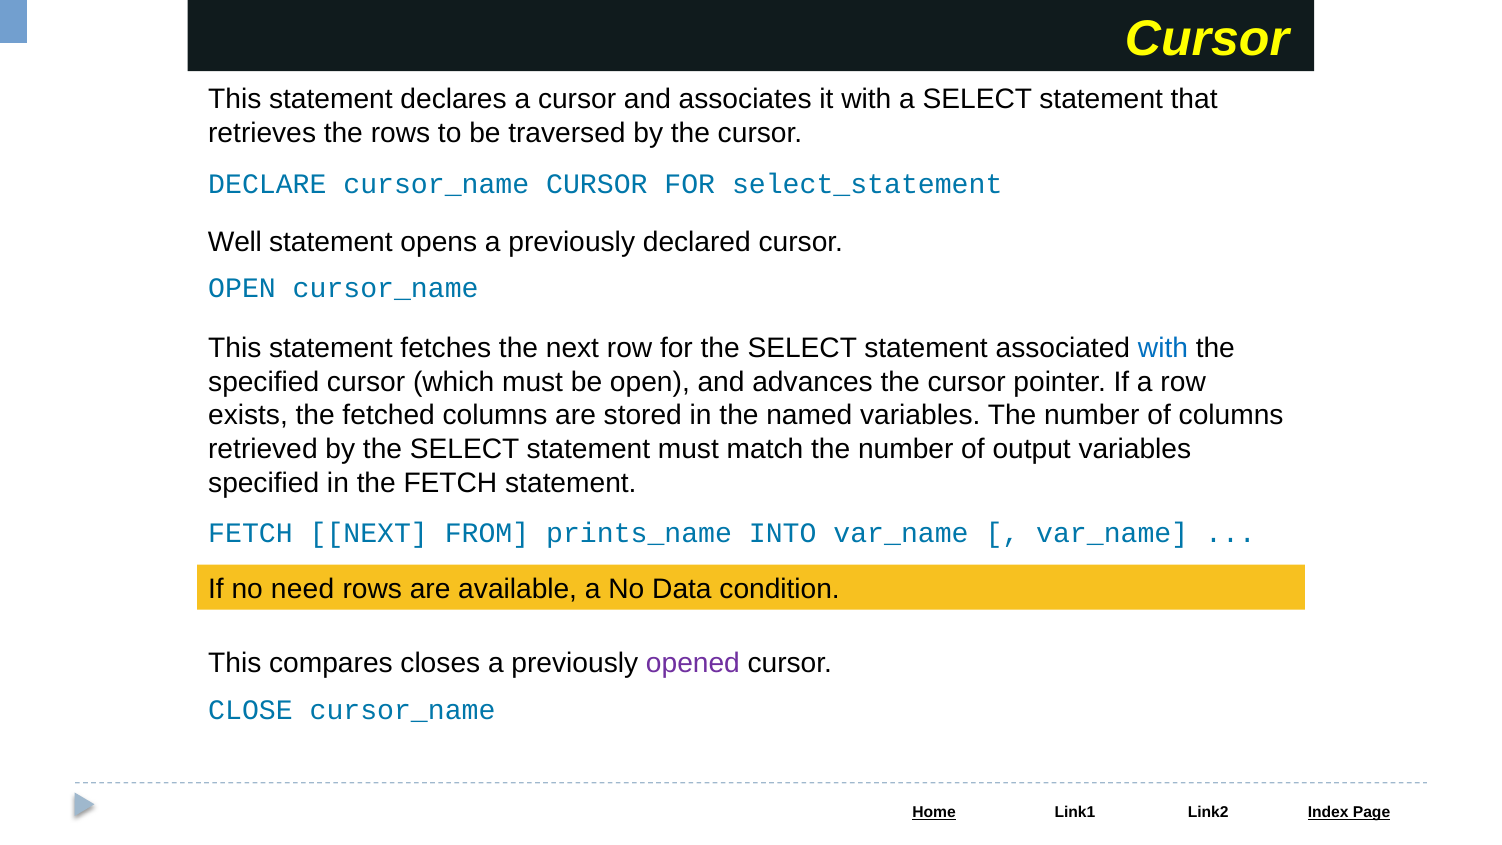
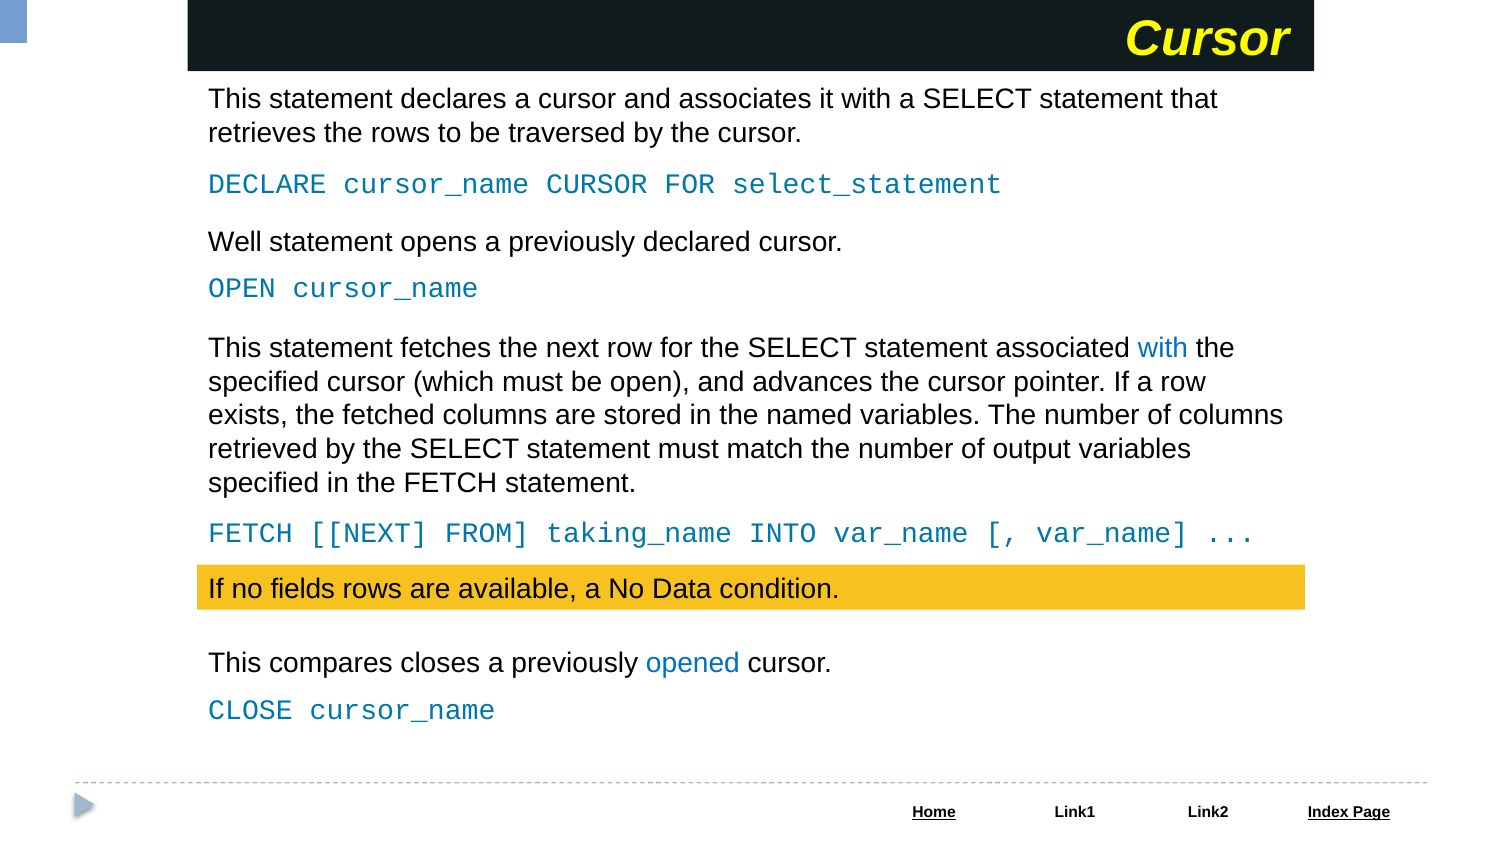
prints_name: prints_name -> taking_name
need: need -> fields
opened colour: purple -> blue
